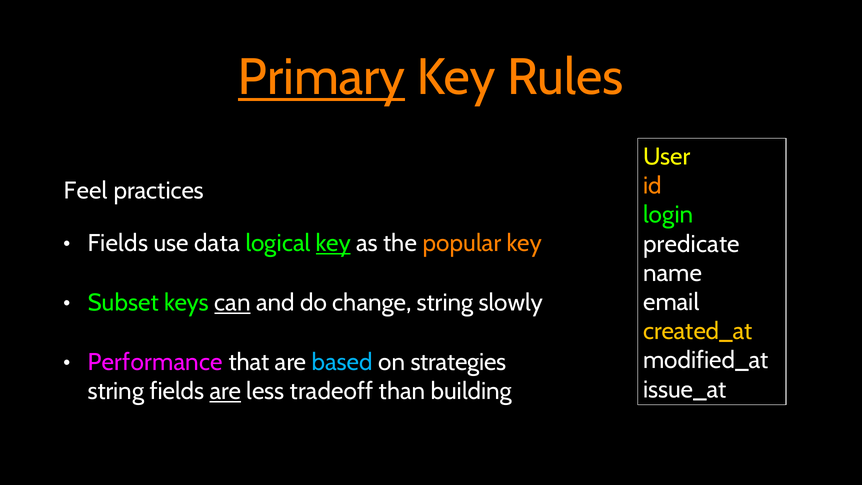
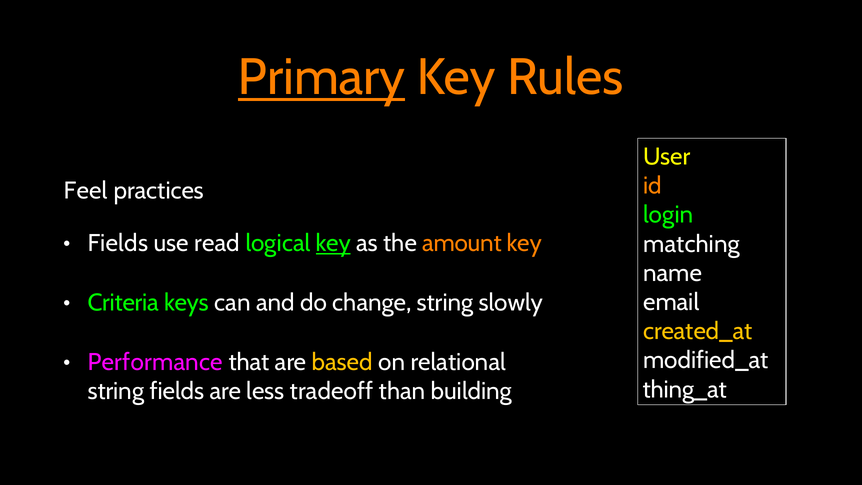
data: data -> read
popular: popular -> amount
predicate: predicate -> matching
Subset: Subset -> Criteria
can underline: present -> none
based colour: light blue -> yellow
strategies: strategies -> relational
issue_at: issue_at -> thing_at
are at (225, 391) underline: present -> none
